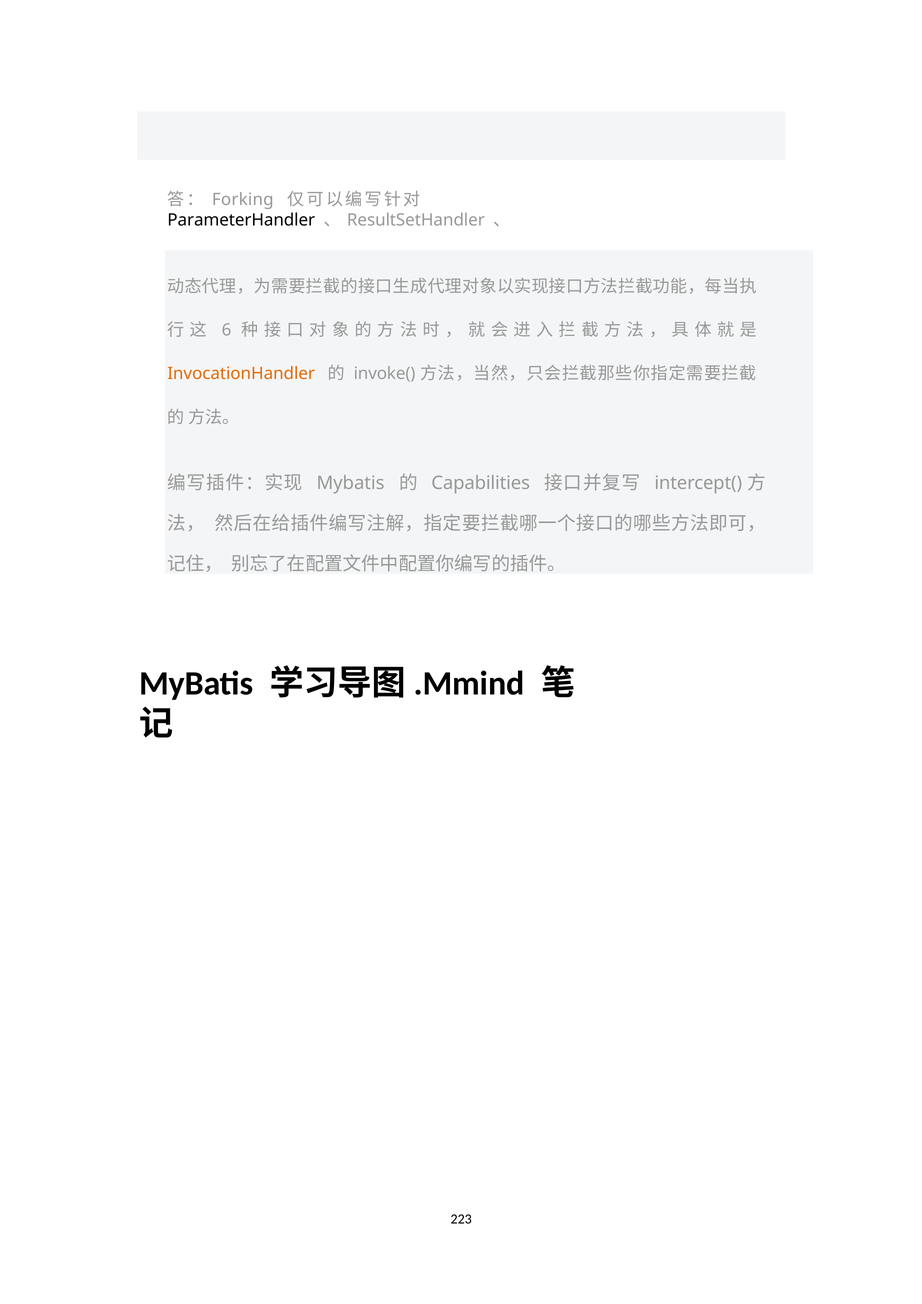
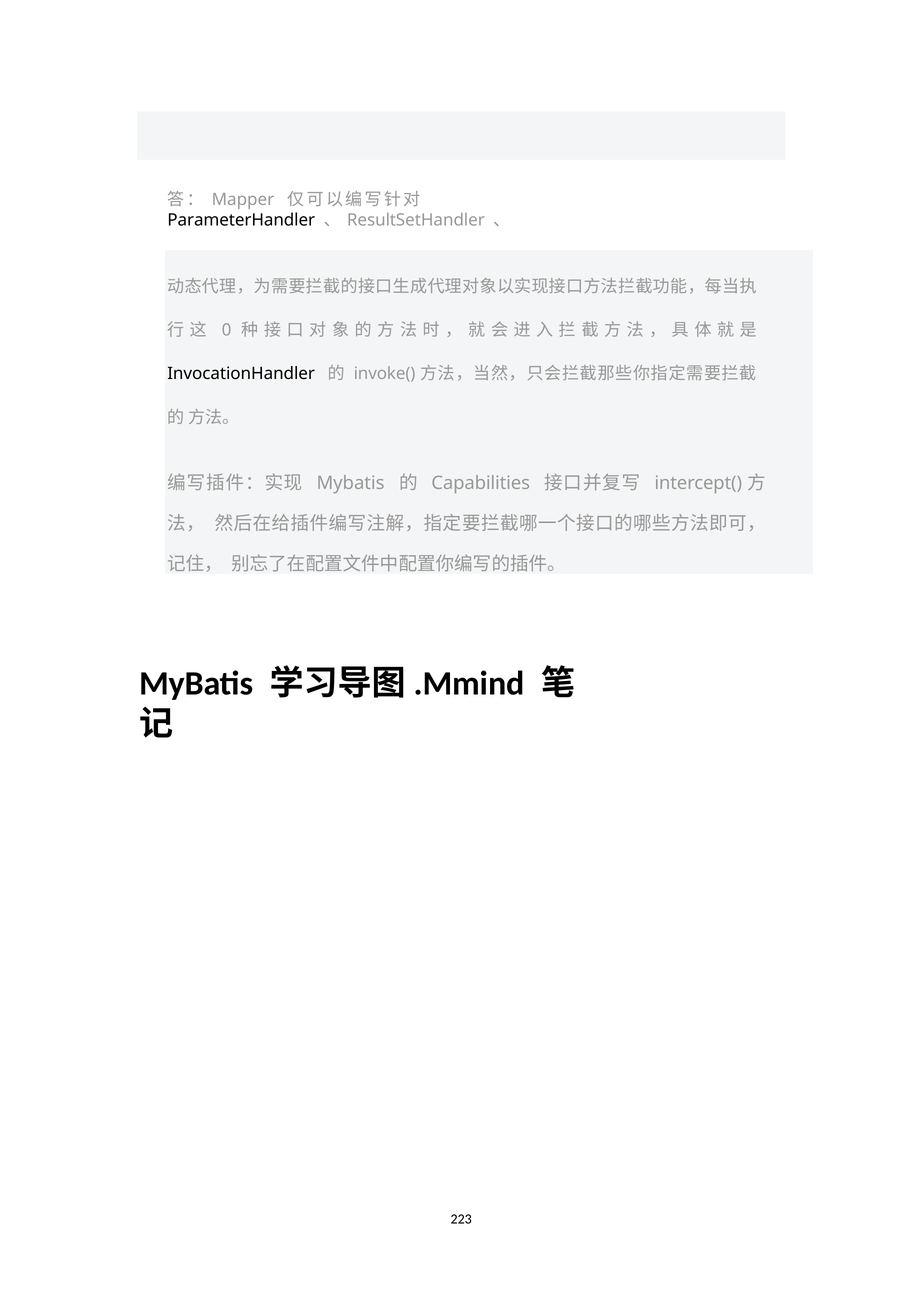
Forking: Forking -> Mapper
6: 6 -> 0
InvocationHandler colour: orange -> black
